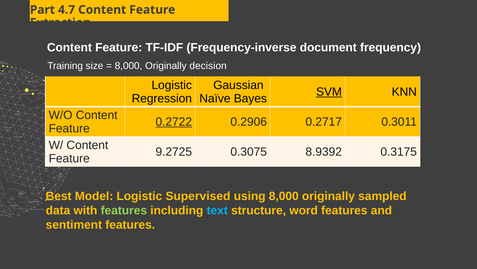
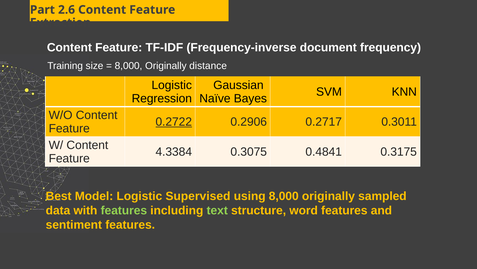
4.7: 4.7 -> 2.6
decision: decision -> distance
SVM underline: present -> none
9.2725: 9.2725 -> 4.3384
8.9392: 8.9392 -> 0.4841
text colour: light blue -> light green
